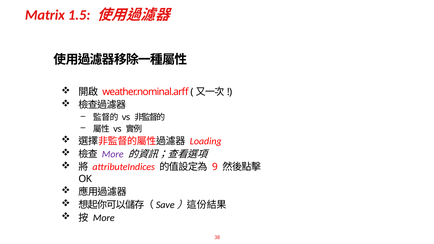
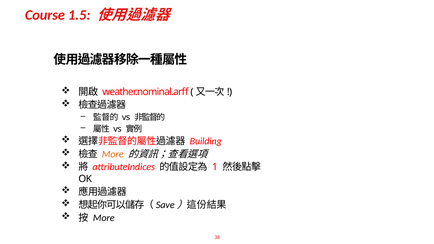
Matrix: Matrix -> Course
Loading: Loading -> Building
More at (113, 154) colour: purple -> orange
9: 9 -> 1
